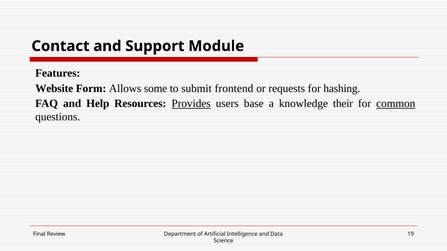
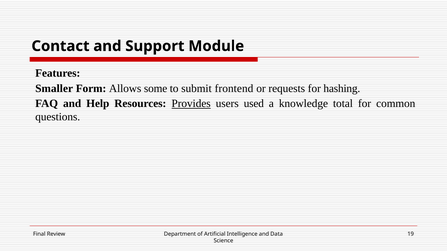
Website: Website -> Smaller
base: base -> used
their: their -> total
common underline: present -> none
